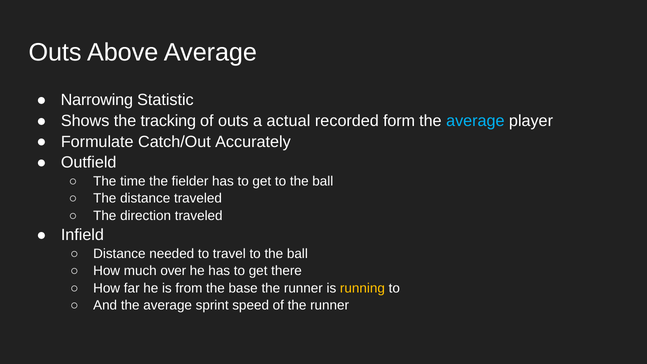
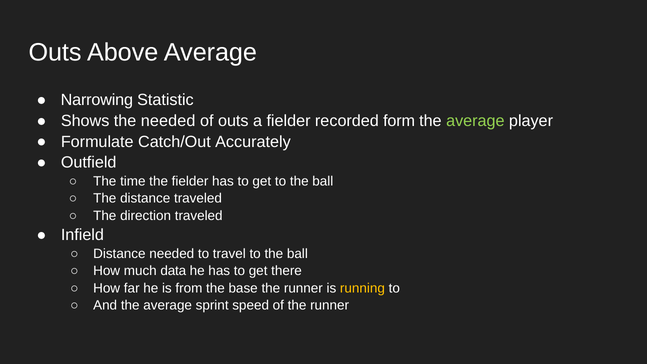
the tracking: tracking -> needed
a actual: actual -> fielder
average at (475, 121) colour: light blue -> light green
over: over -> data
